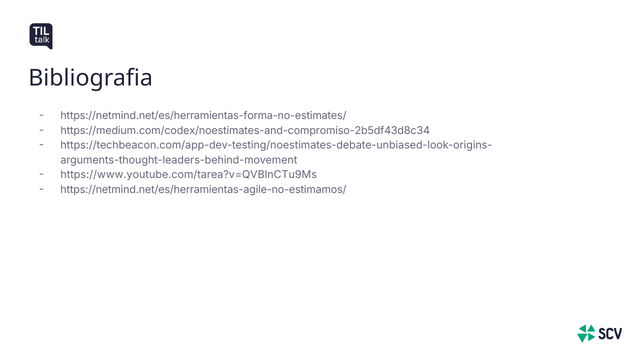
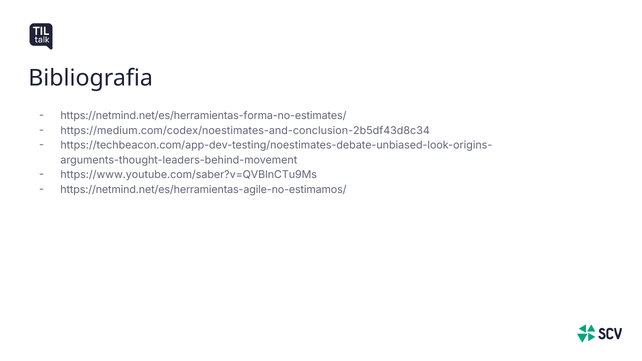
https://medium.com/codex/noestimates-and-compromiso-2b5df43d8c34: https://medium.com/codex/noestimates-and-compromiso-2b5df43d8c34 -> https://medium.com/codex/noestimates-and-conclusion-2b5df43d8c34
https://www.youtube.com/tarea?v=QVBlnCTu9Ms: https://www.youtube.com/tarea?v=QVBlnCTu9Ms -> https://www.youtube.com/saber?v=QVBlnCTu9Ms
